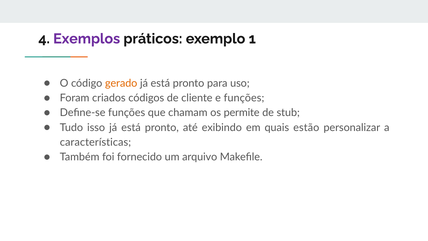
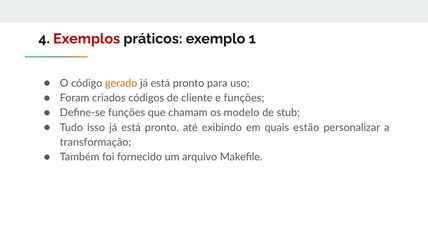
Exemplos colour: purple -> red
permite: permite -> modelo
características: características -> transformação
